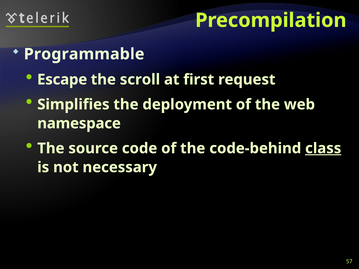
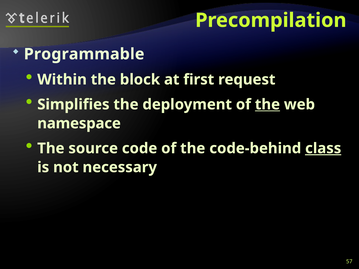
Escape: Escape -> Within
scroll: scroll -> block
the at (267, 105) underline: none -> present
